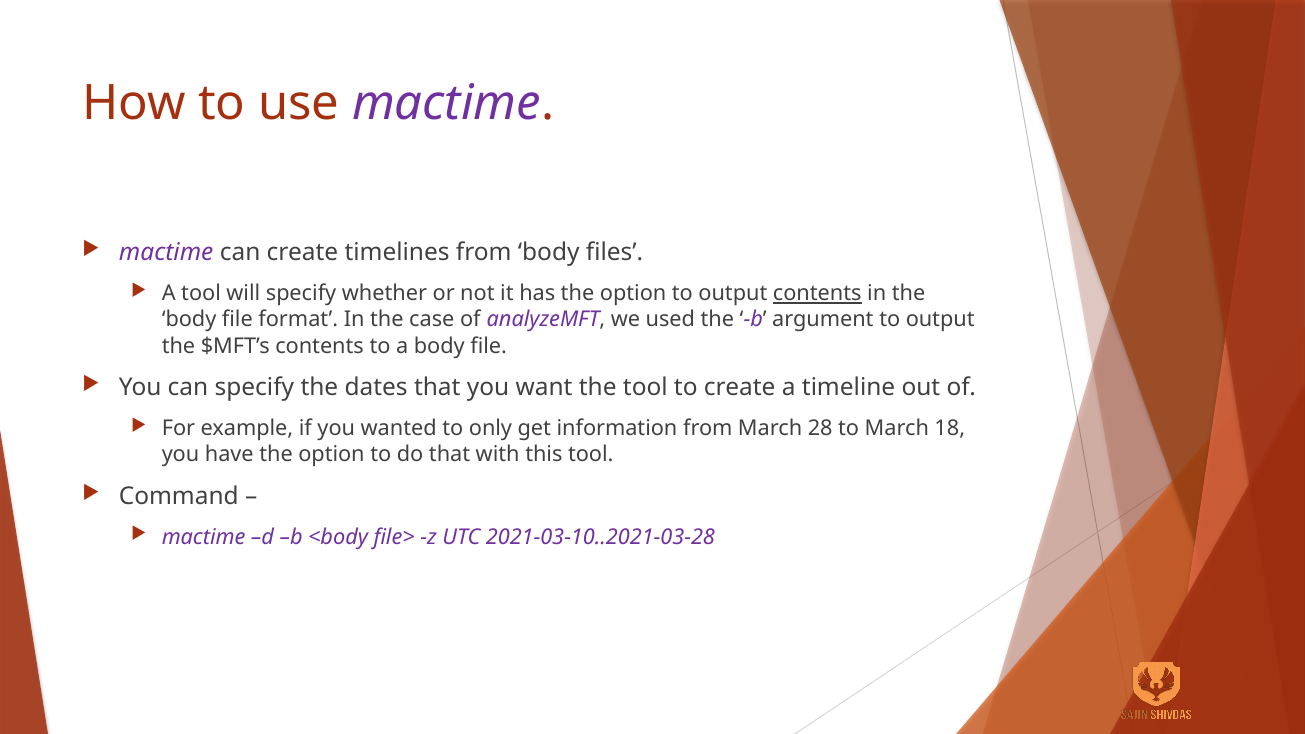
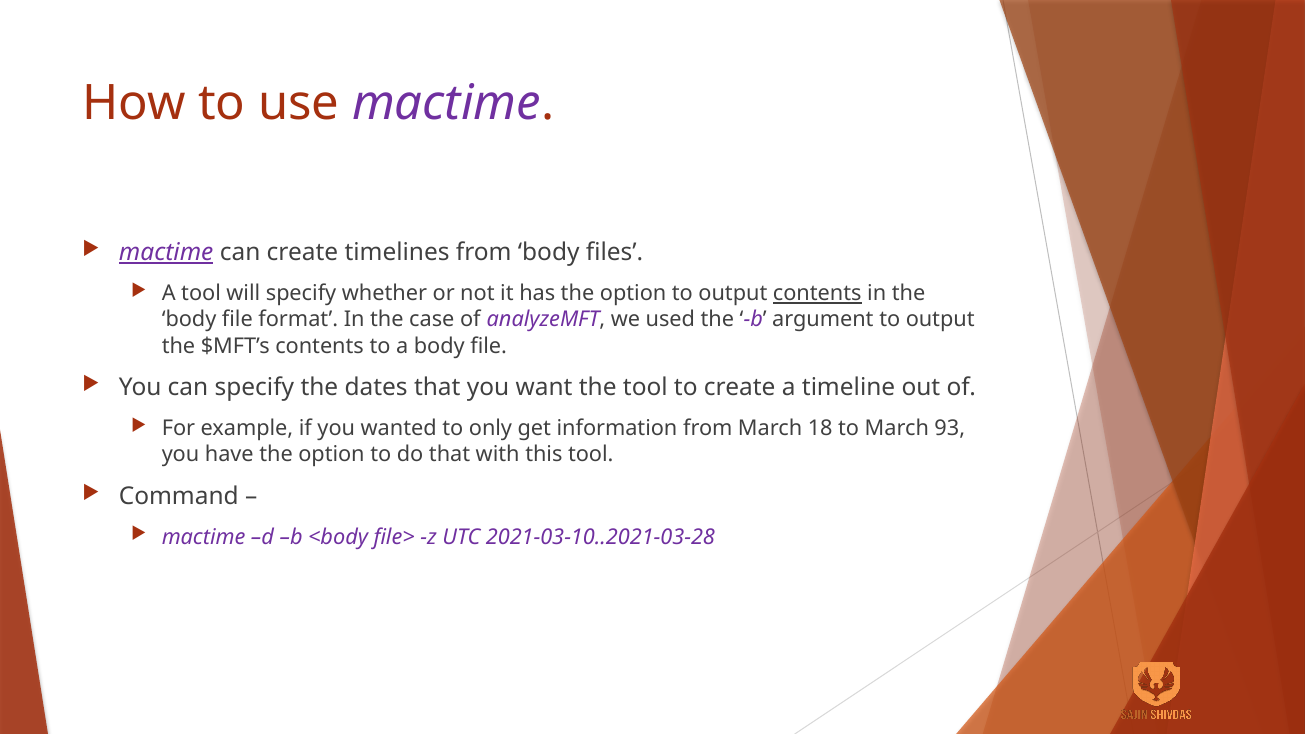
mactime at (166, 253) underline: none -> present
28: 28 -> 18
18: 18 -> 93
